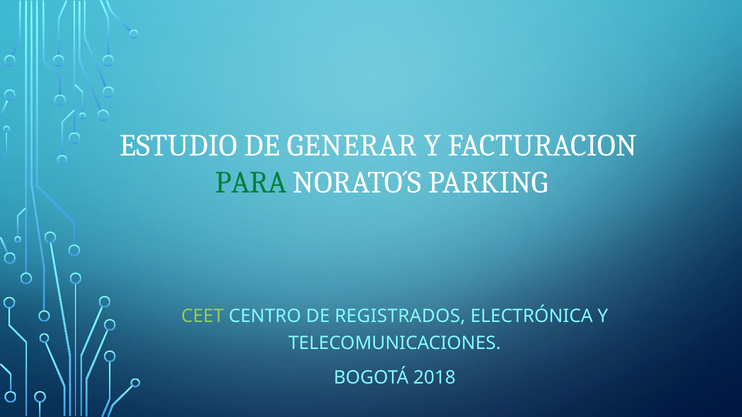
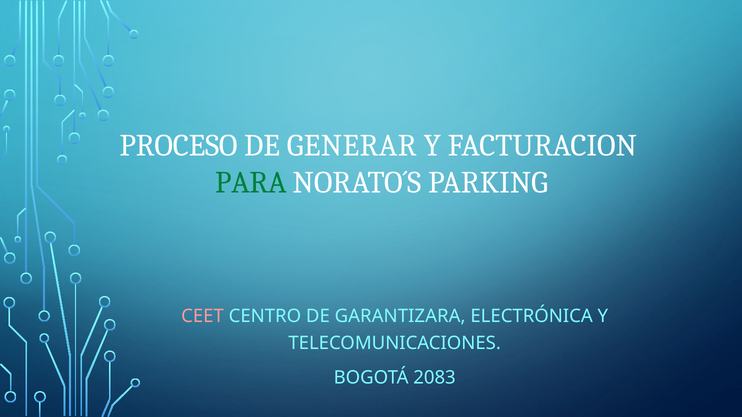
ESTUDIO: ESTUDIO -> PROCESO
CEET colour: light green -> pink
REGISTRADOS: REGISTRADOS -> GARANTIZARA
2018: 2018 -> 2083
